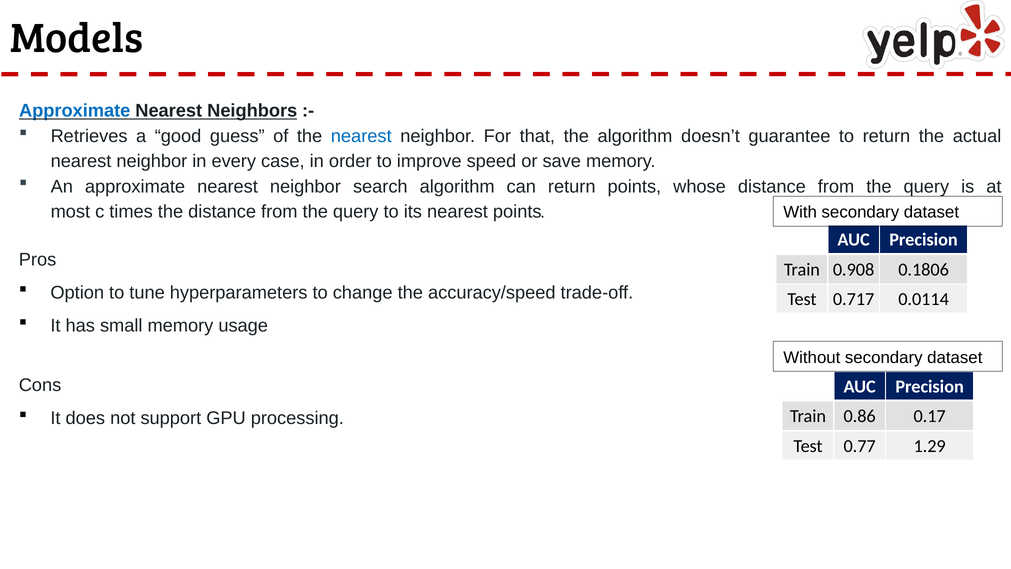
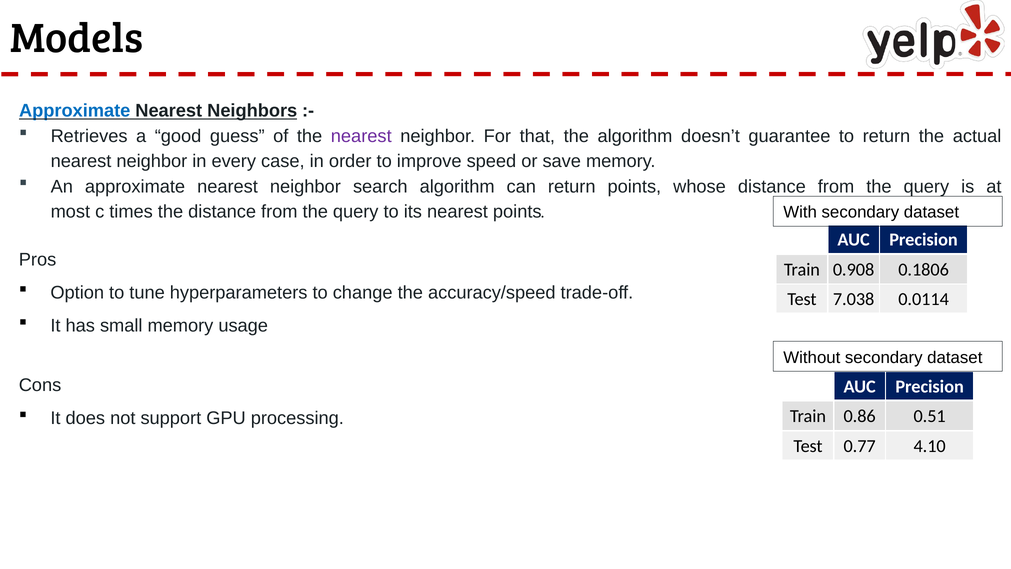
nearest at (361, 136) colour: blue -> purple
0.717: 0.717 -> 7.038
0.17: 0.17 -> 0.51
1.29: 1.29 -> 4.10
